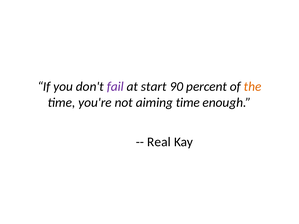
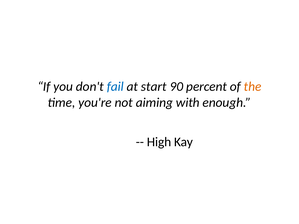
fail colour: purple -> blue
aiming time: time -> with
Real: Real -> High
